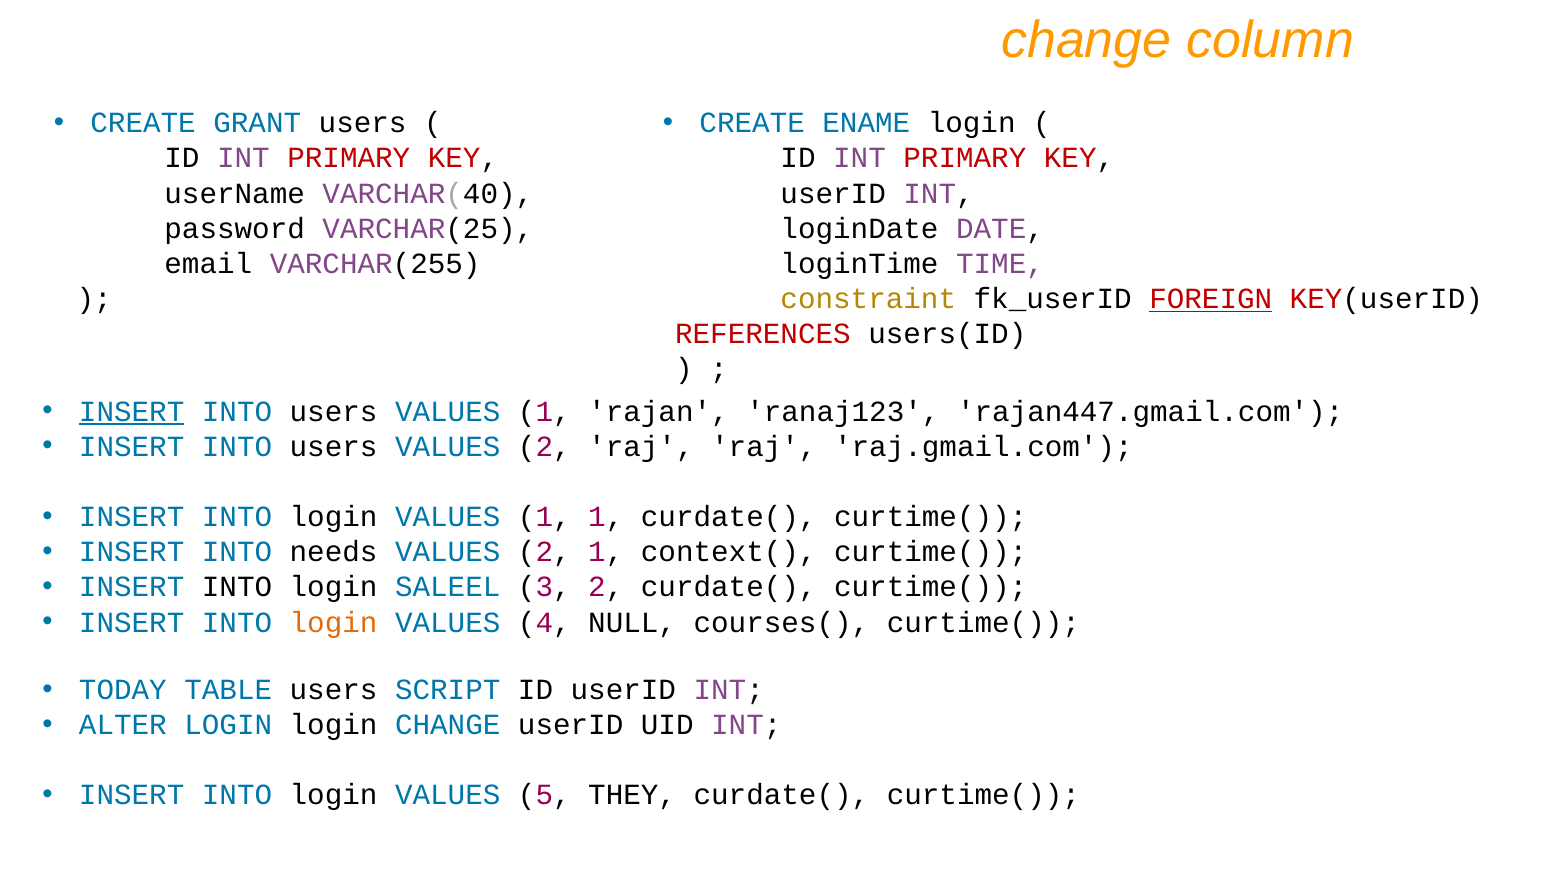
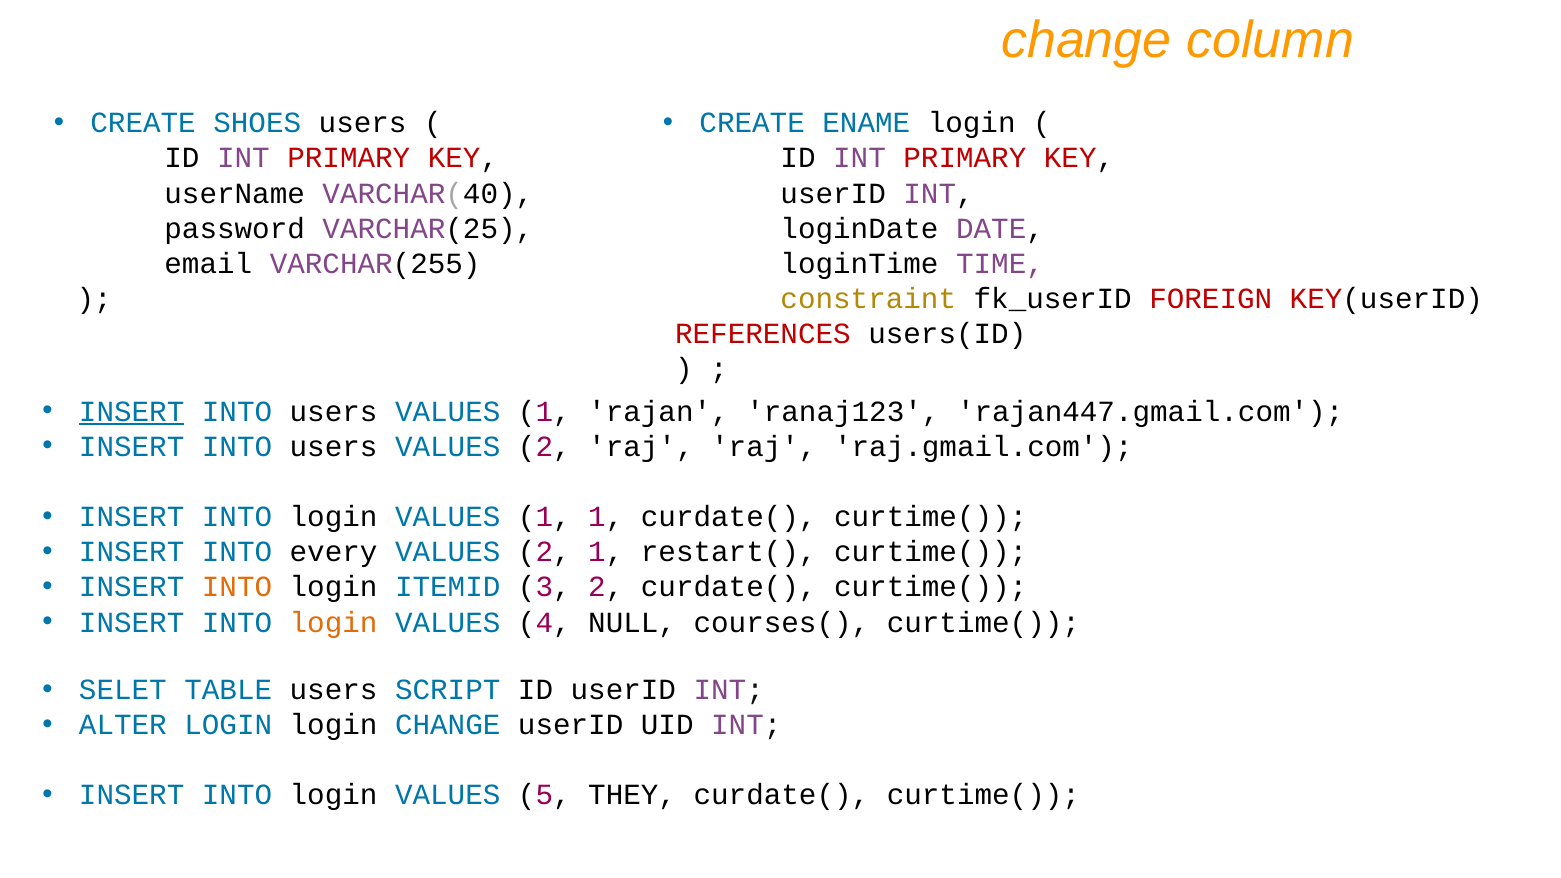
GRANT: GRANT -> SHOES
FOREIGN underline: present -> none
needs: needs -> every
context(: context( -> restart(
INTO at (237, 587) colour: black -> orange
SALEEL: SALEEL -> ITEMID
TODAY: TODAY -> SELET
